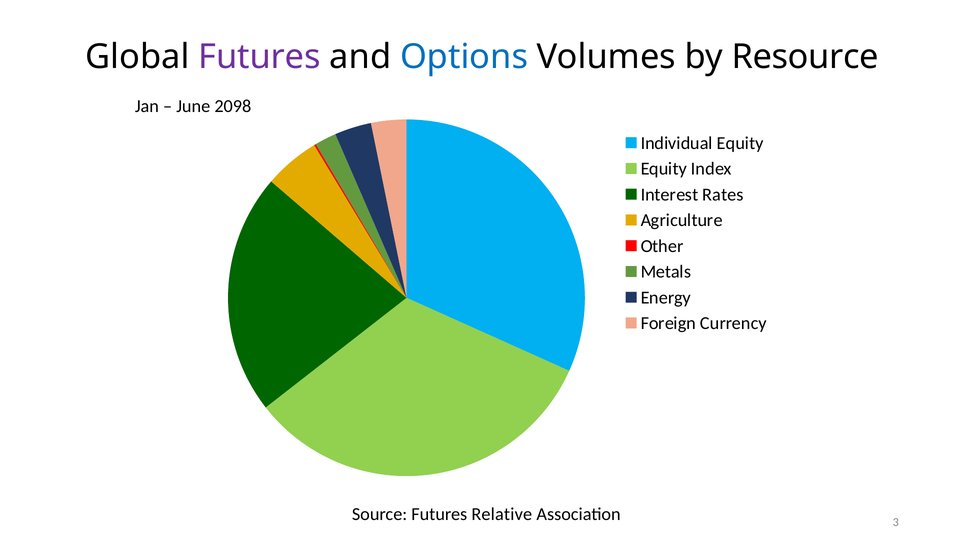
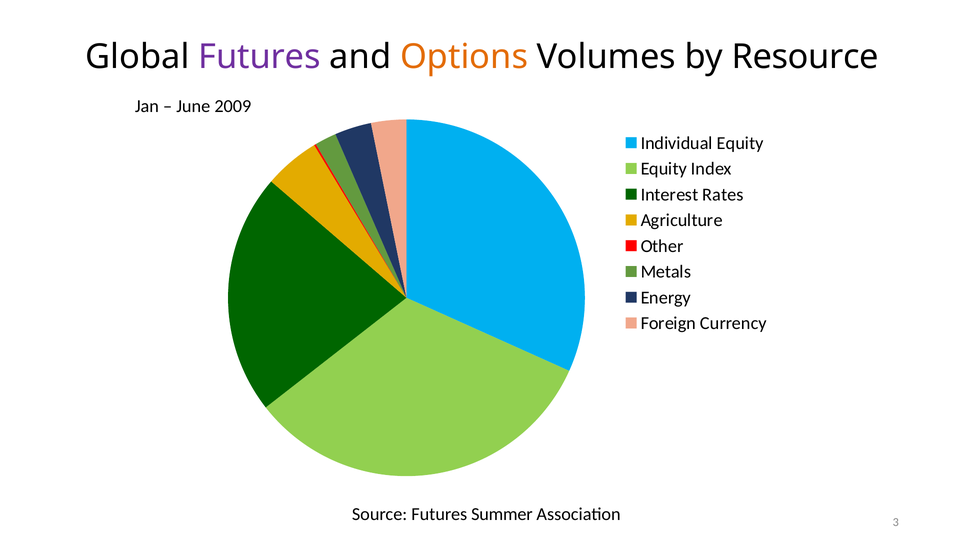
Options colour: blue -> orange
2098: 2098 -> 2009
Relative: Relative -> Summer
